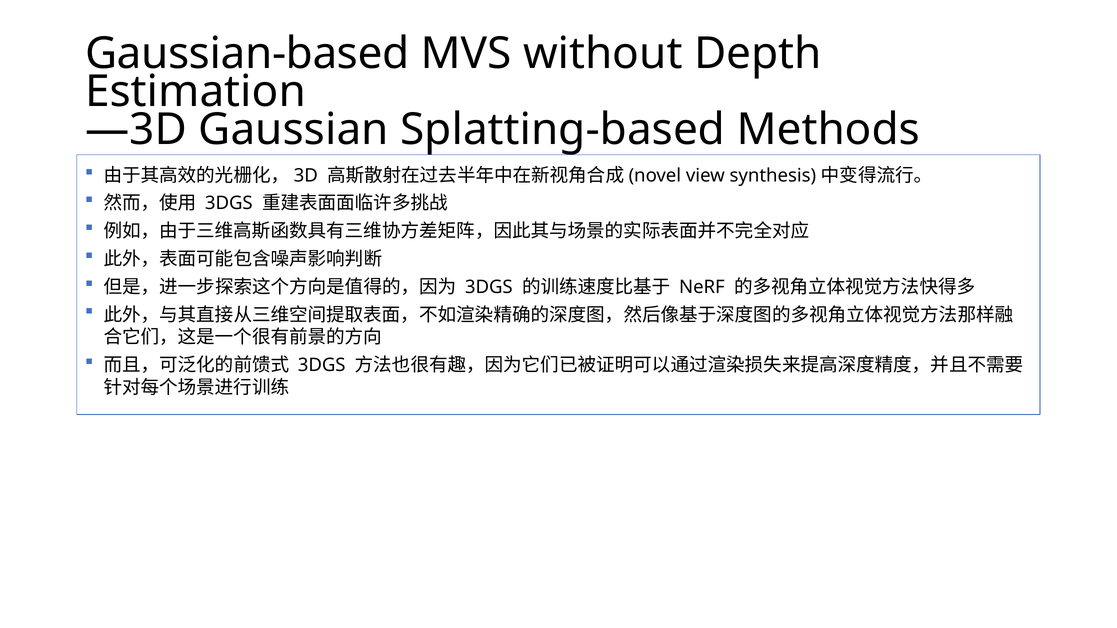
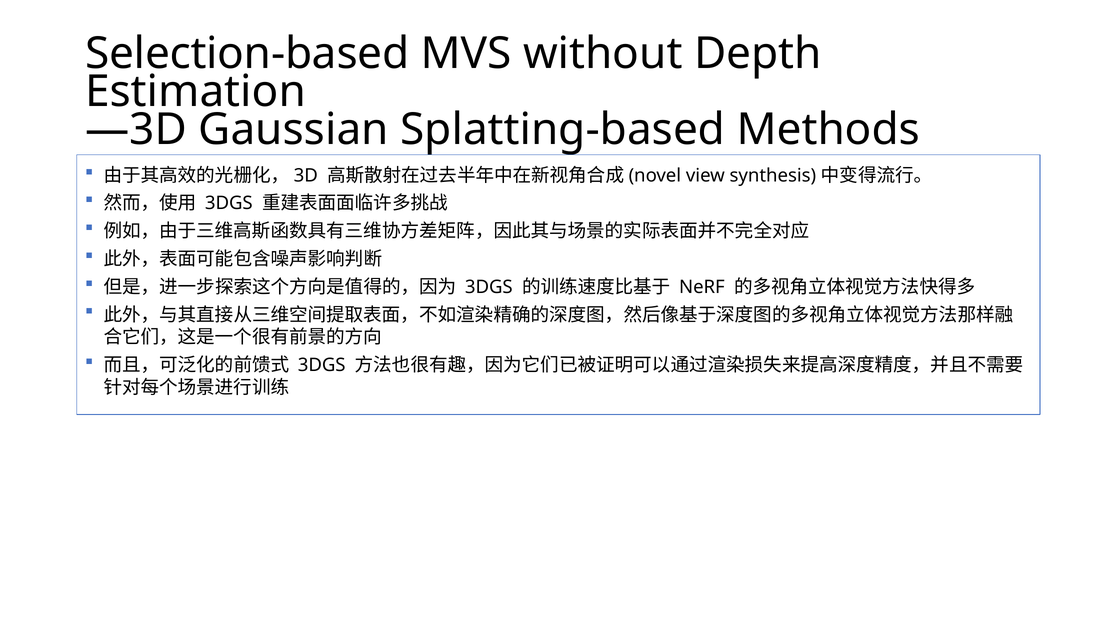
Gaussian-based: Gaussian-based -> Selection-based
